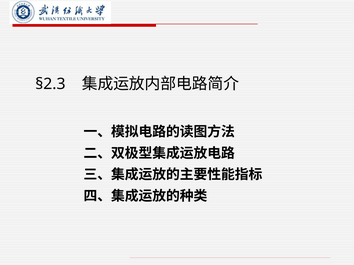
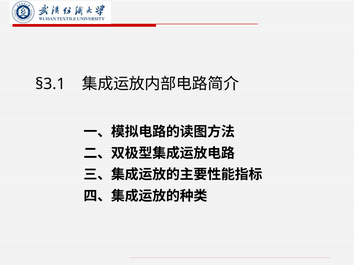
§2.3: §2.3 -> §3.1
